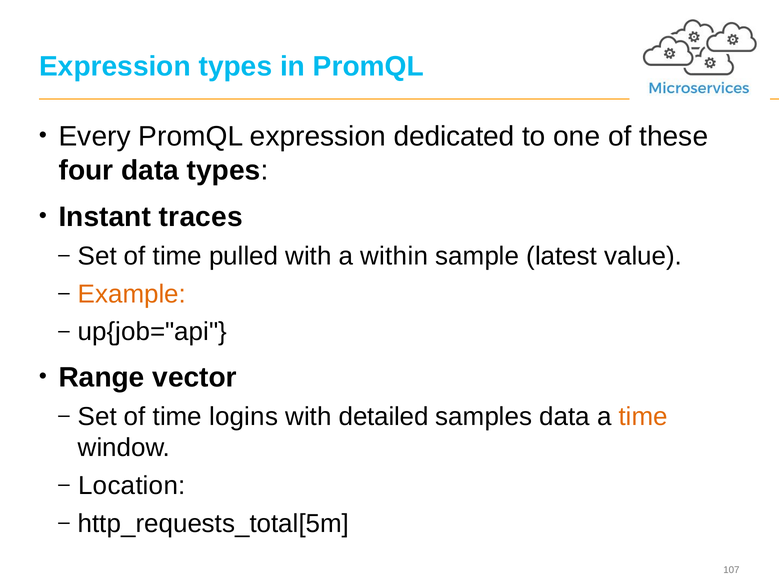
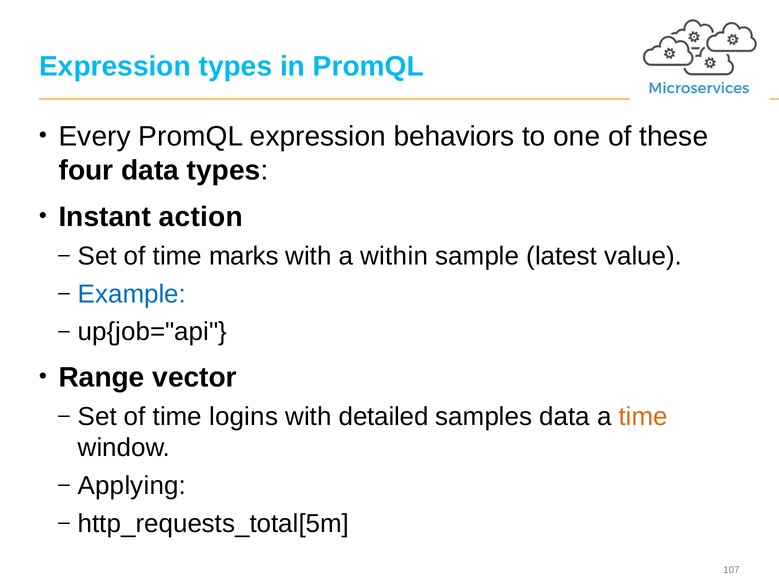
dedicated: dedicated -> behaviors
traces: traces -> action
pulled: pulled -> marks
Example colour: orange -> blue
Location: Location -> Applying
